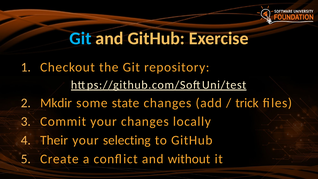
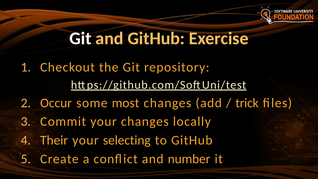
Git at (80, 39) colour: light blue -> white
Mkdir: Mkdir -> Occur
state: state -> most
without: without -> number
